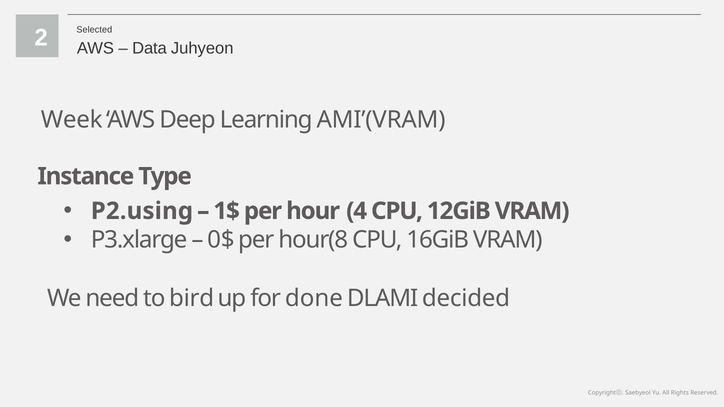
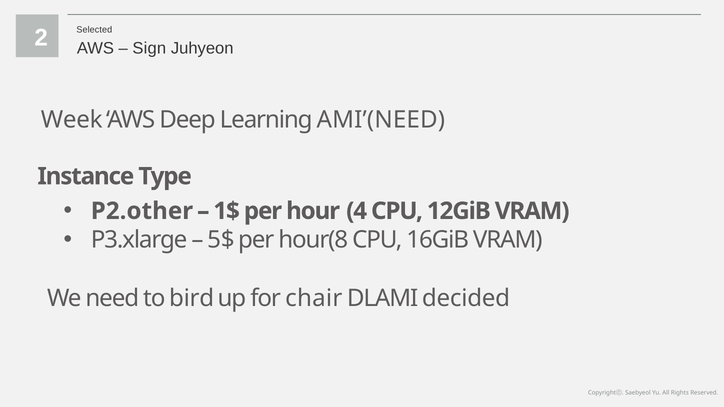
Data: Data -> Sign
AMI’(VRAM: AMI’(VRAM -> AMI’(NEED
P2.using: P2.using -> P2.other
0$: 0$ -> 5$
done: done -> chair
